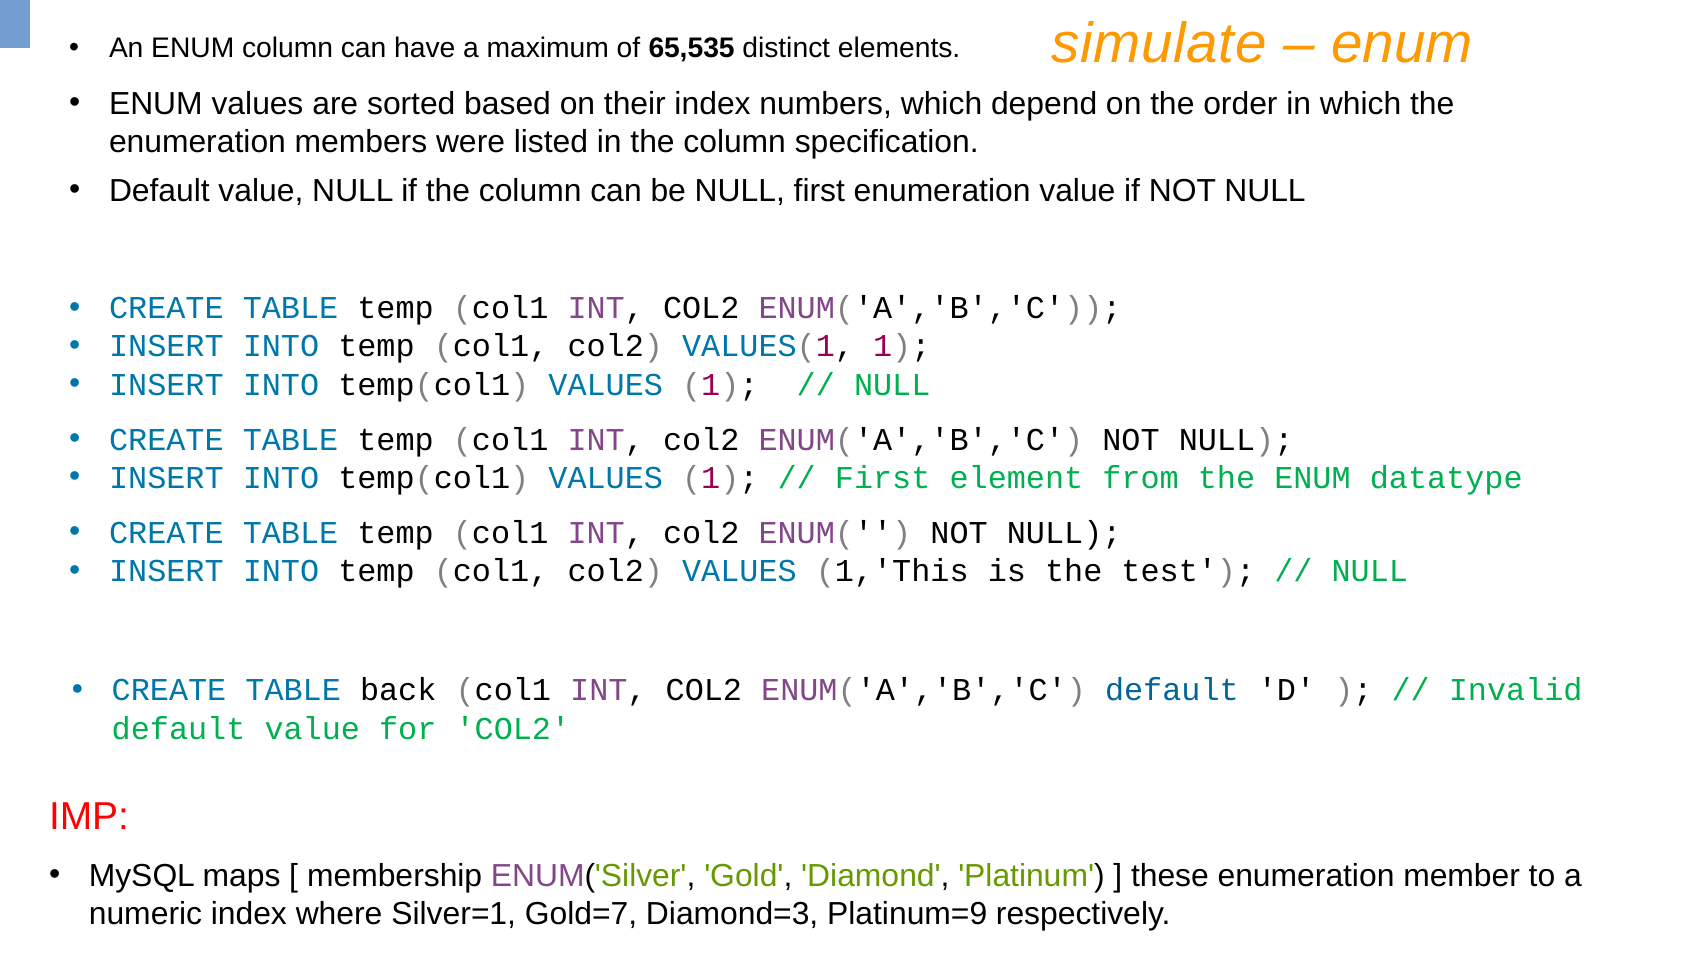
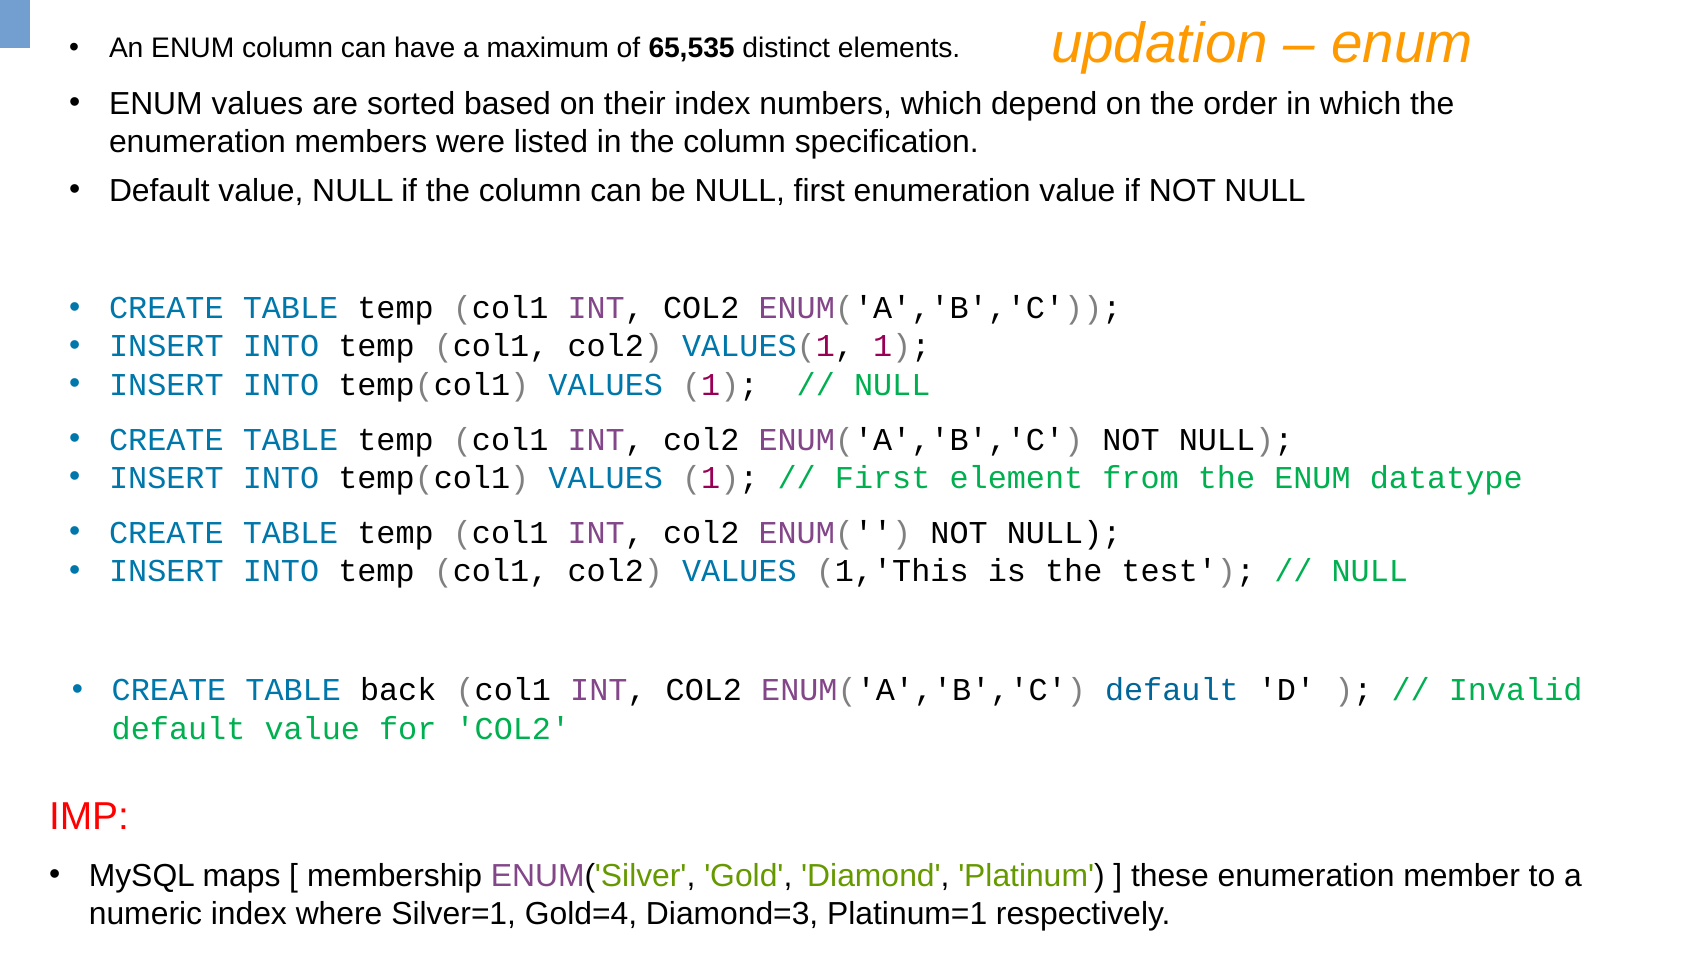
simulate: simulate -> updation
Gold=7: Gold=7 -> Gold=4
Platinum=9: Platinum=9 -> Platinum=1
